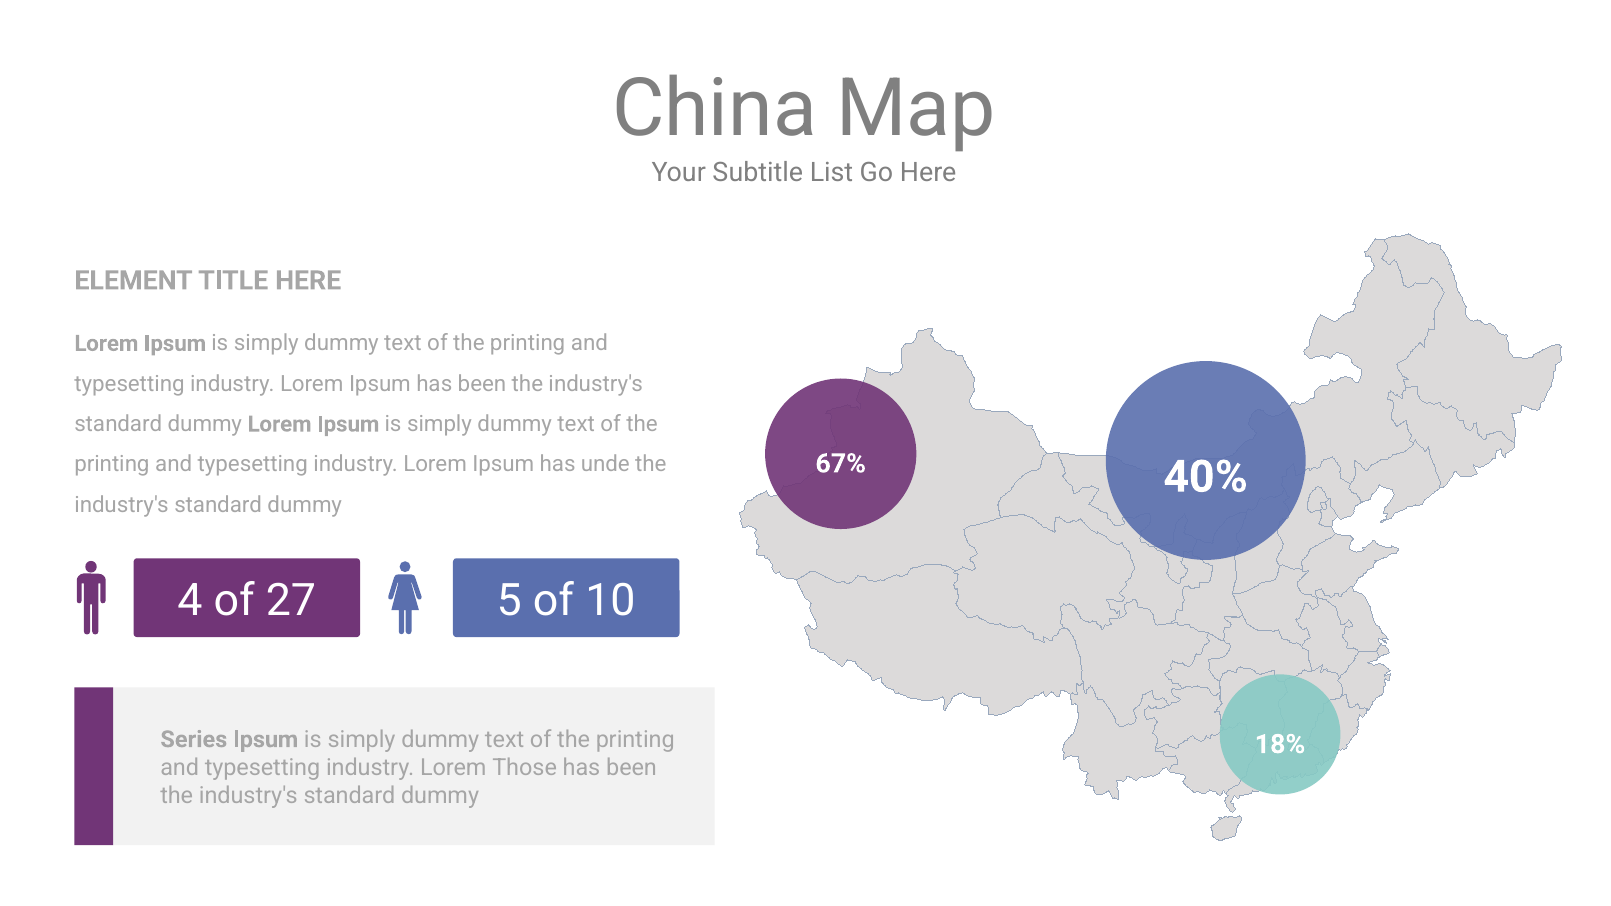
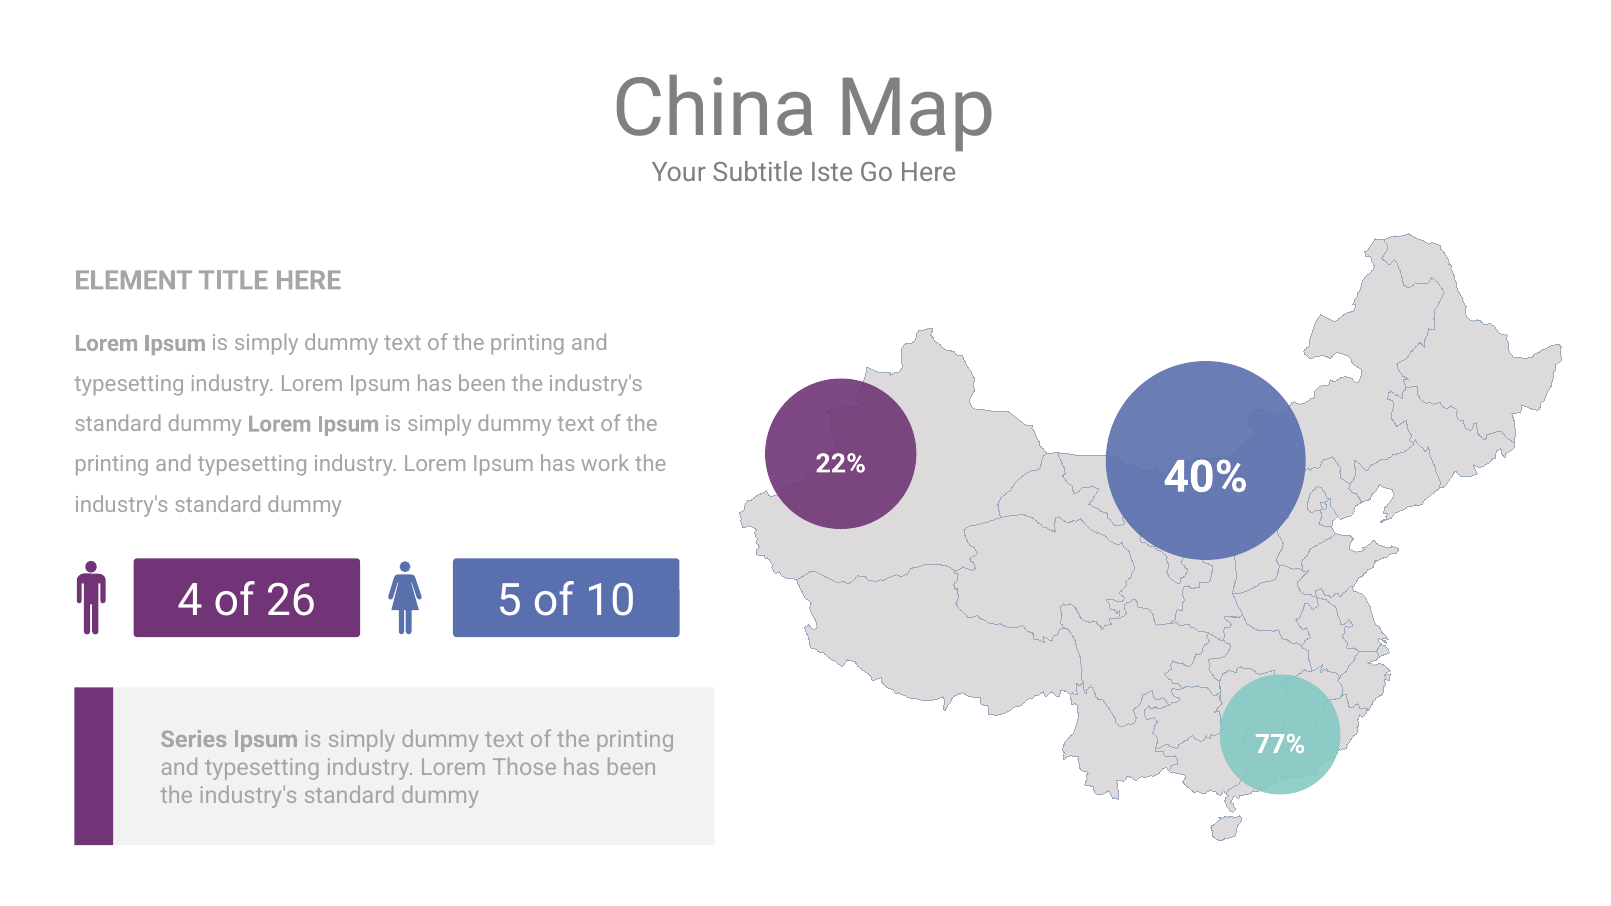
List: List -> Iste
67%: 67% -> 22%
unde: unde -> work
27: 27 -> 26
18%: 18% -> 77%
